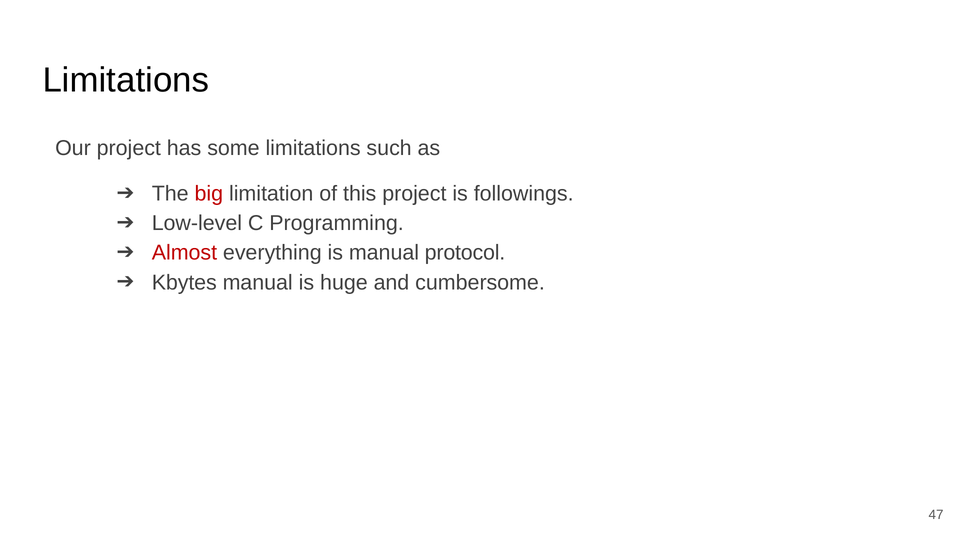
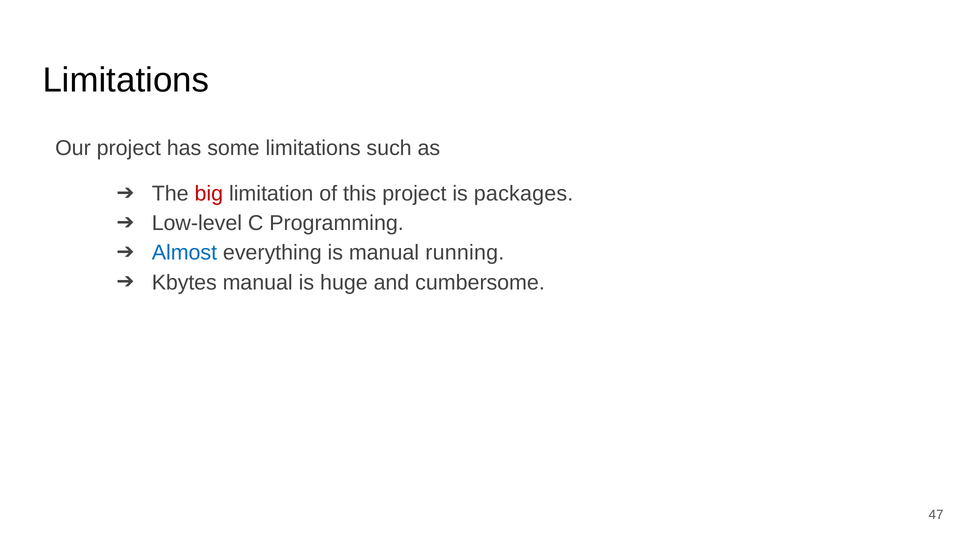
followings: followings -> packages
Almost colour: red -> blue
protocol: protocol -> running
